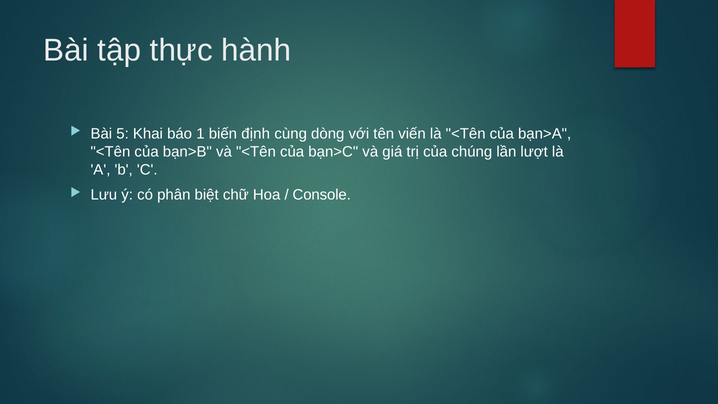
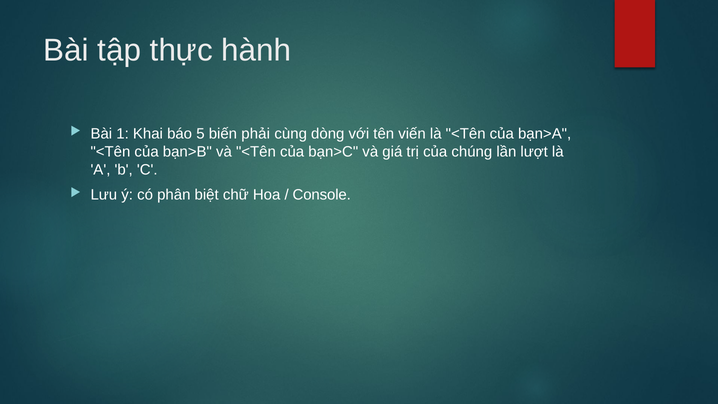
5: 5 -> 1
1: 1 -> 5
định: định -> phải
